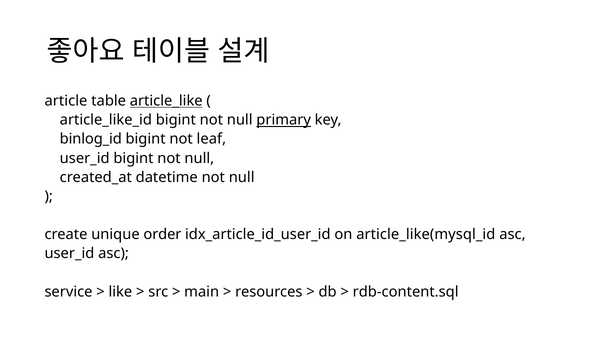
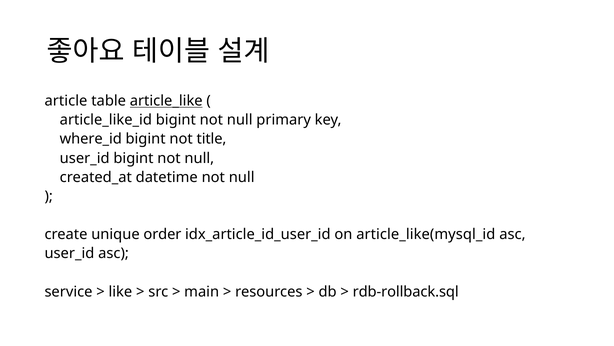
primary underline: present -> none
binlog_id: binlog_id -> where_id
leaf: leaf -> title
rdb-content.sql: rdb-content.sql -> rdb-rollback.sql
